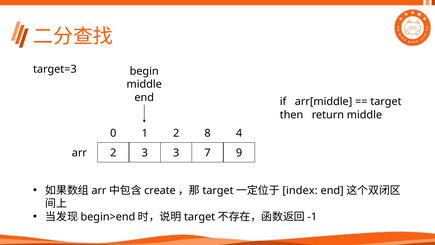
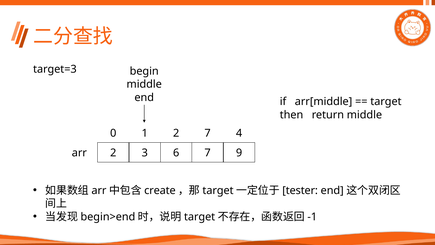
2 8: 8 -> 7
3 3: 3 -> 6
index: index -> tester
